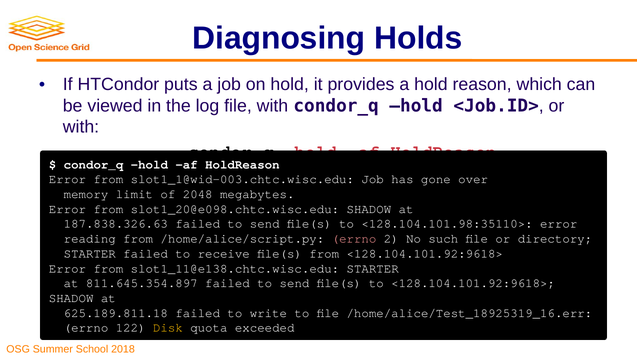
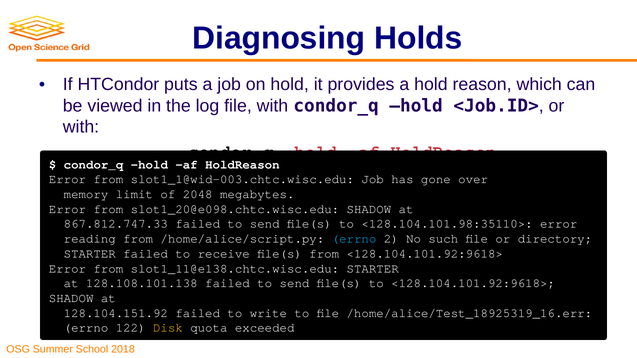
187.838.326.63: 187.838.326.63 -> 867.812.747.33
errno at (354, 239) colour: pink -> light blue
811.645.354.897: 811.645.354.897 -> 128.108.101.138
625.189.811.18: 625.189.811.18 -> 128.104.151.92
